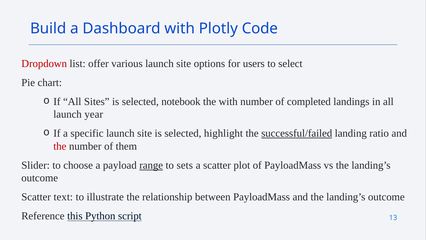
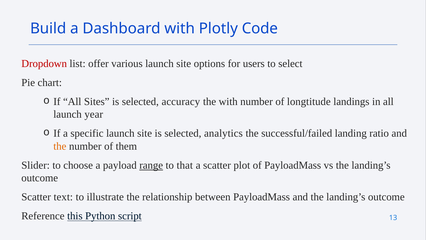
notebook: notebook -> accuracy
completed: completed -> longtitude
highlight: highlight -> analytics
successful/failed underline: present -> none
the at (60, 146) colour: red -> orange
sets: sets -> that
